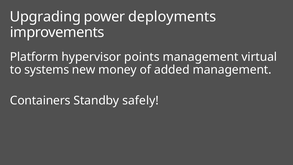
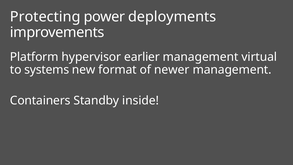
Upgrading: Upgrading -> Protecting
points: points -> earlier
money: money -> format
added: added -> newer
safely: safely -> inside
